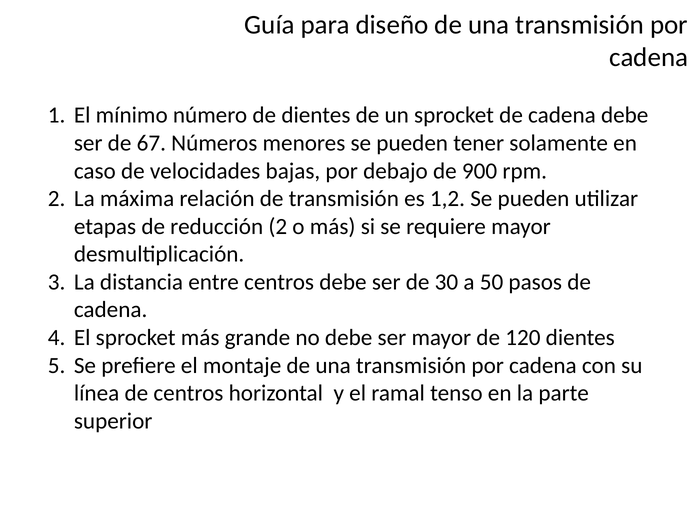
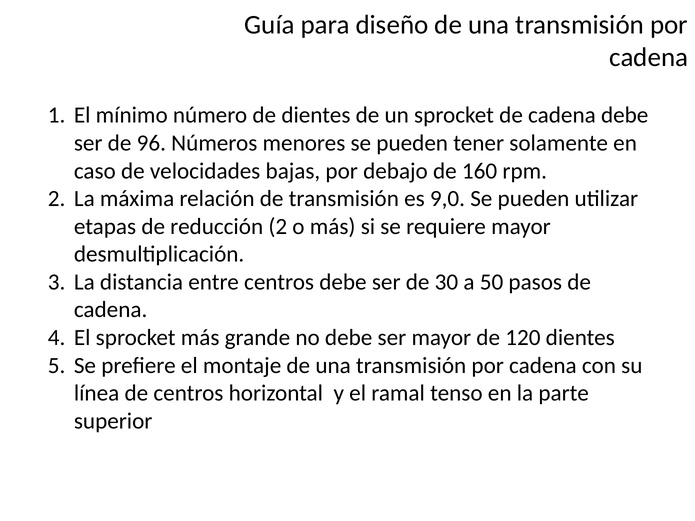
67: 67 -> 96
900: 900 -> 160
1,2: 1,2 -> 9,0
